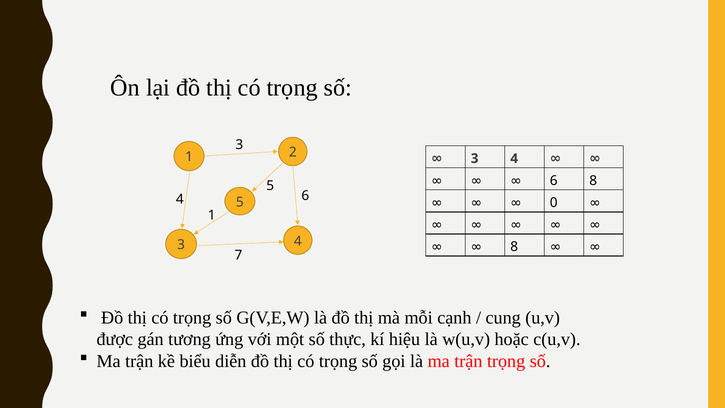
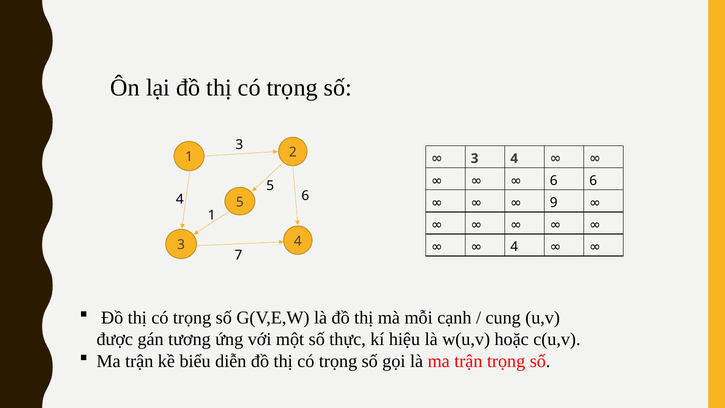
6 8: 8 -> 6
0: 0 -> 9
8 at (514, 247): 8 -> 4
